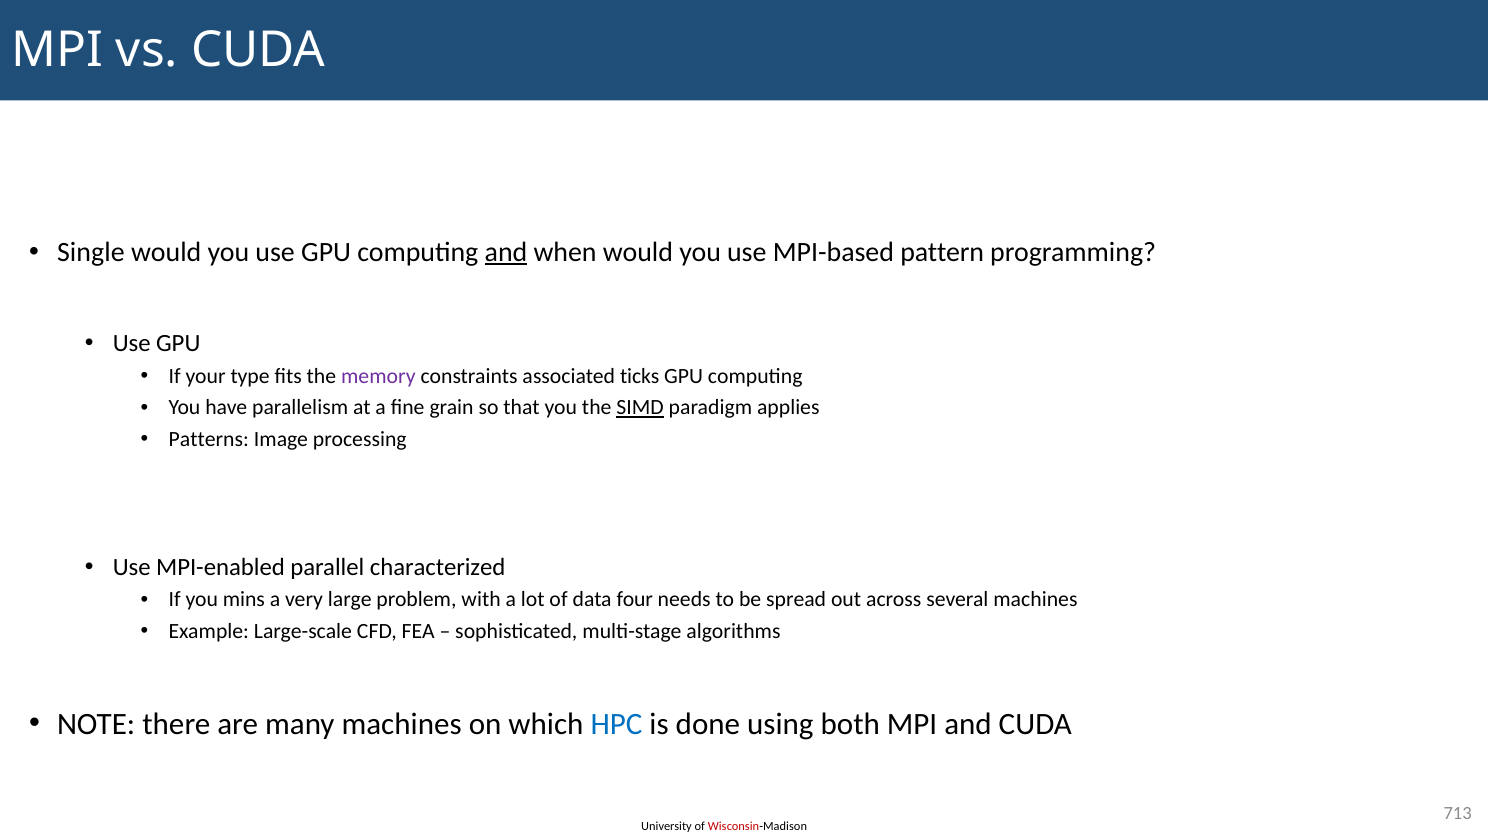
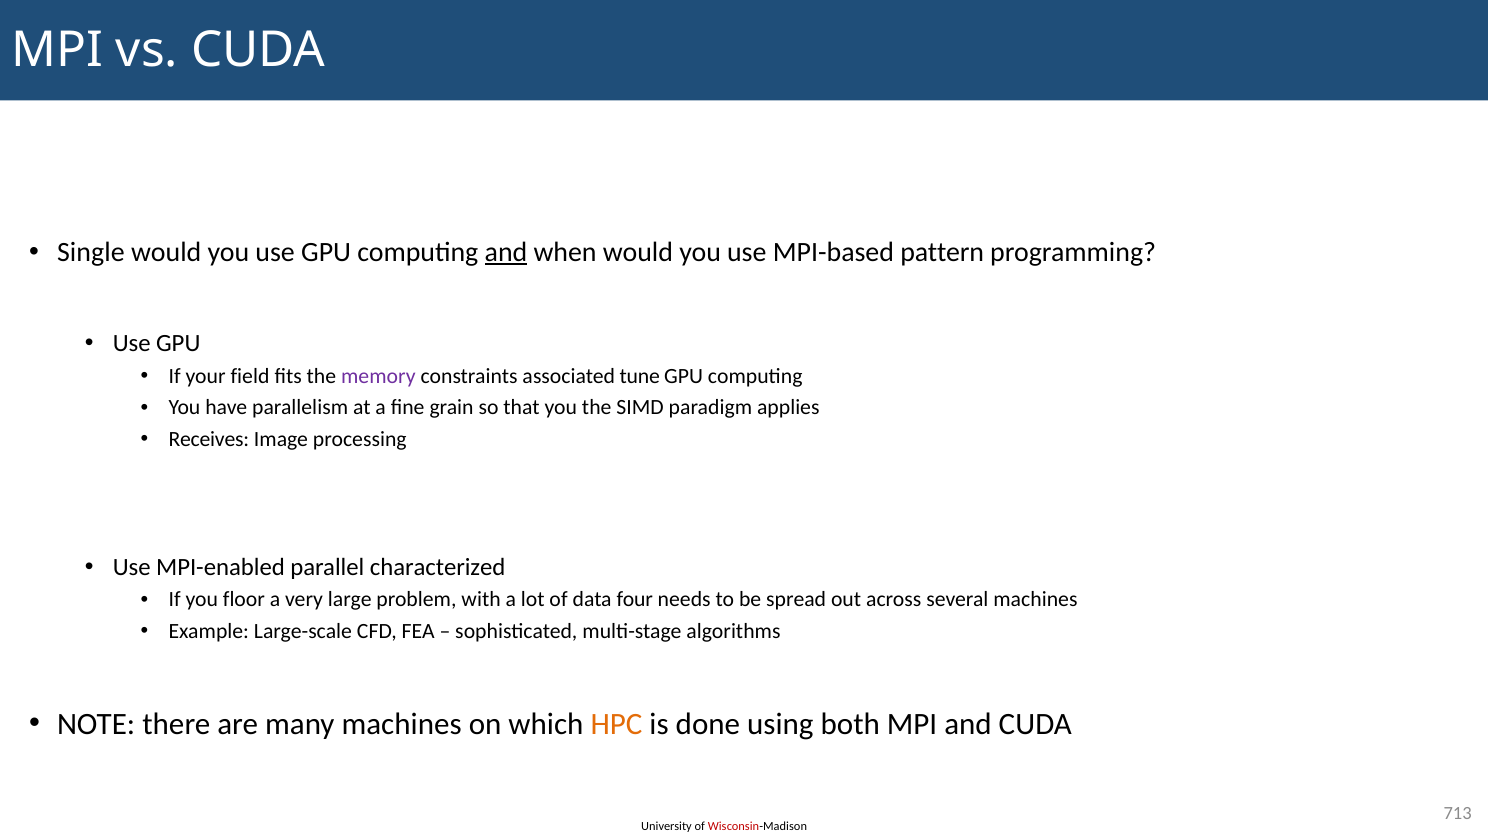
type: type -> field
ticks: ticks -> tune
SIMD underline: present -> none
Patterns: Patterns -> Receives
mins: mins -> floor
HPC colour: blue -> orange
